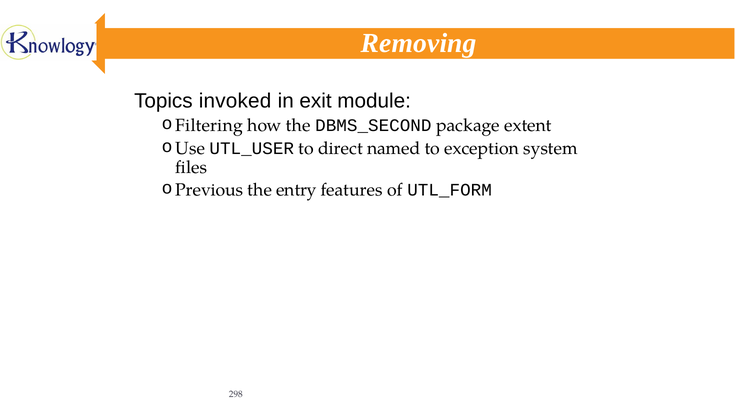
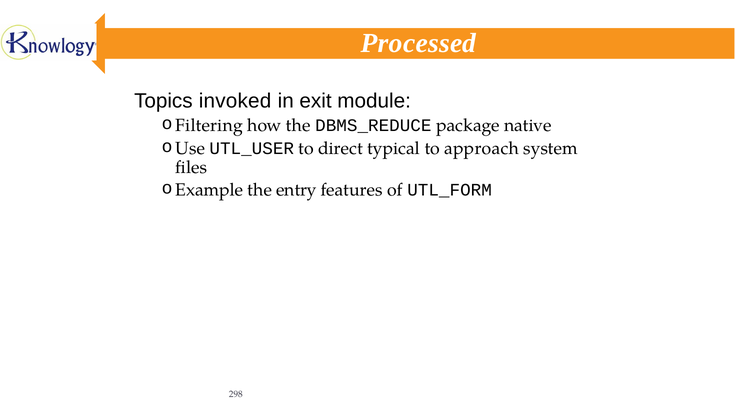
Removing: Removing -> Processed
DBMS_SECOND: DBMS_SECOND -> DBMS_REDUCE
extent: extent -> native
named: named -> typical
exception: exception -> approach
Previous: Previous -> Example
